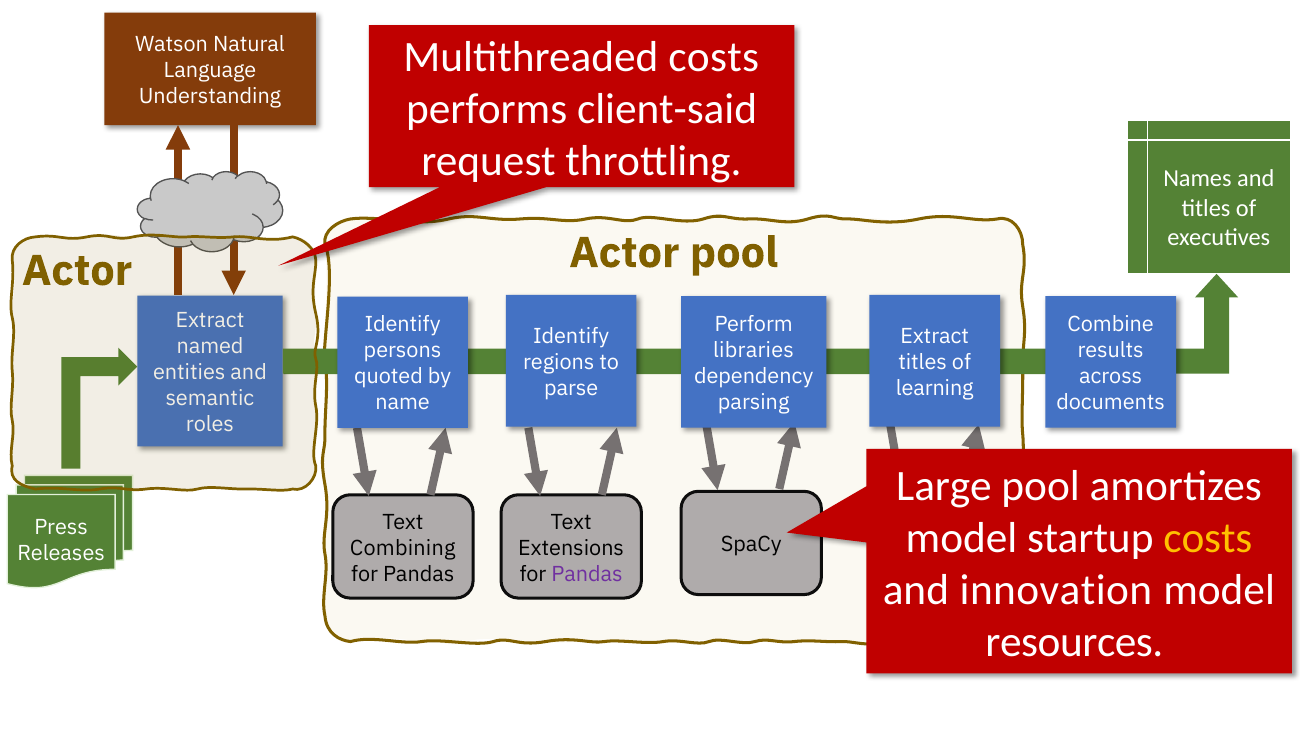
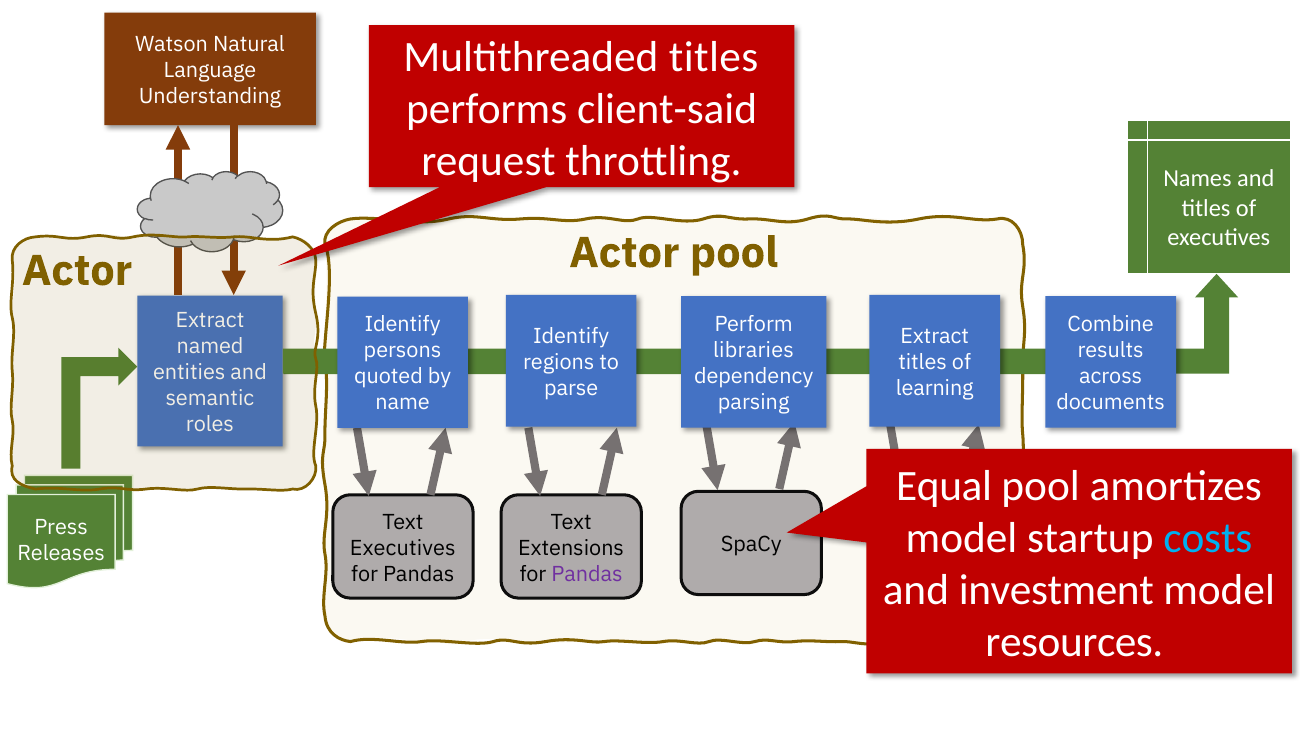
Multithreaded costs: costs -> titles
Large: Large -> Equal
costs at (1208, 538) colour: yellow -> light blue
Combining at (403, 548): Combining -> Executives
innovation: innovation -> investment
